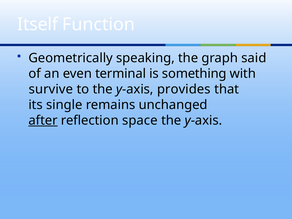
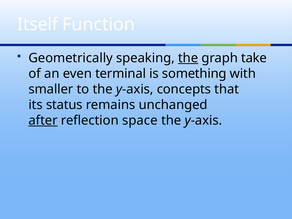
the at (188, 58) underline: none -> present
said: said -> take
survive: survive -> smaller
provides: provides -> concepts
single: single -> status
